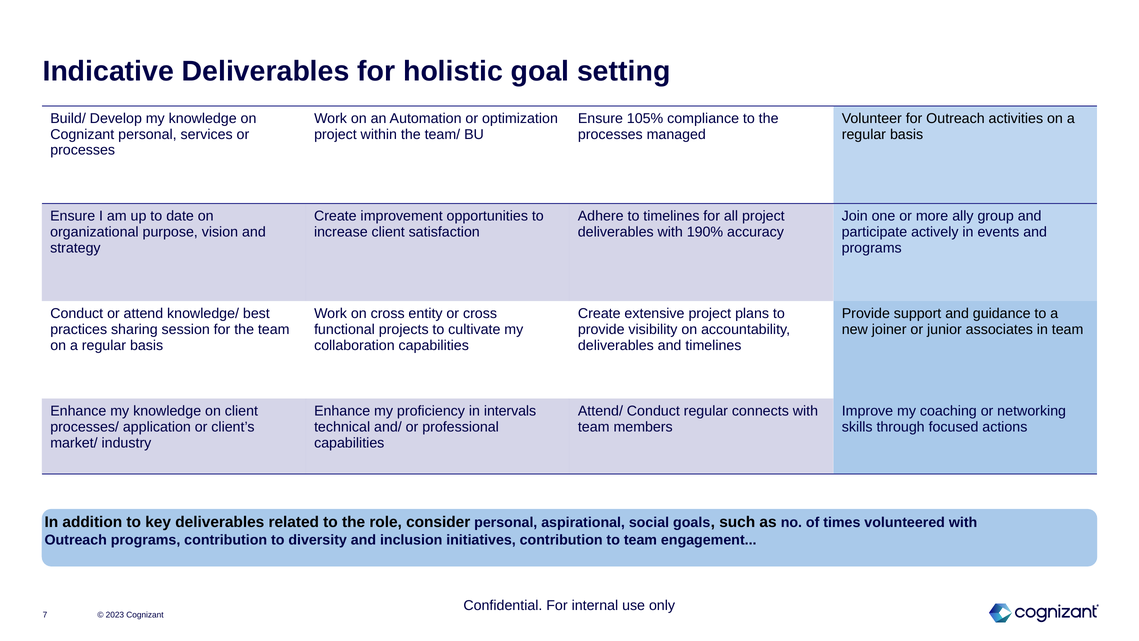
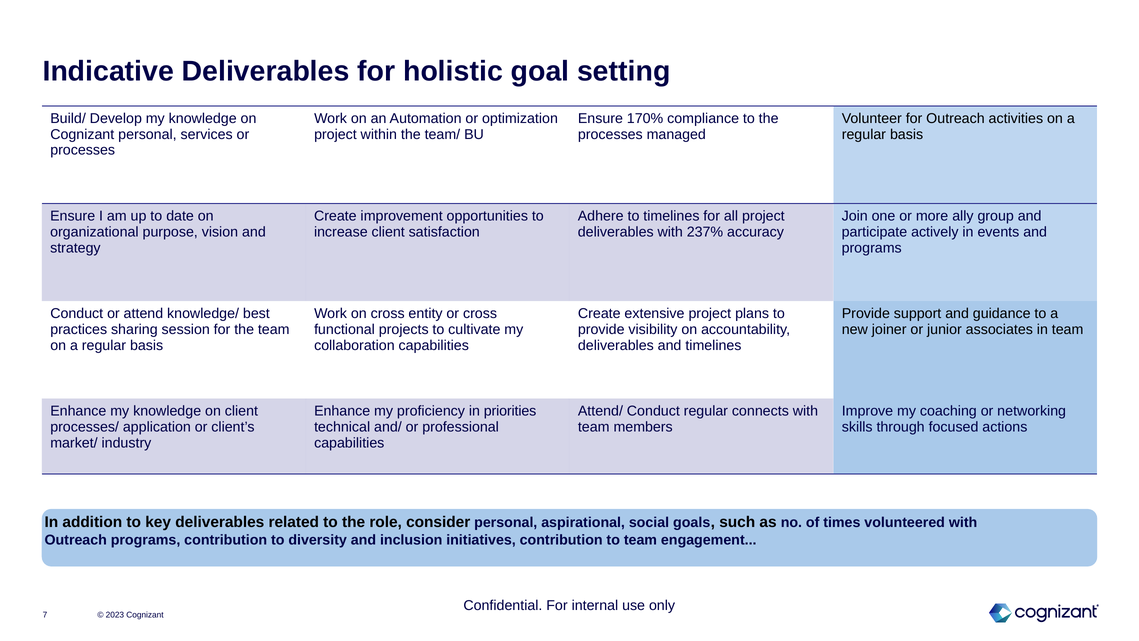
105%: 105% -> 170%
190%: 190% -> 237%
intervals: intervals -> priorities
